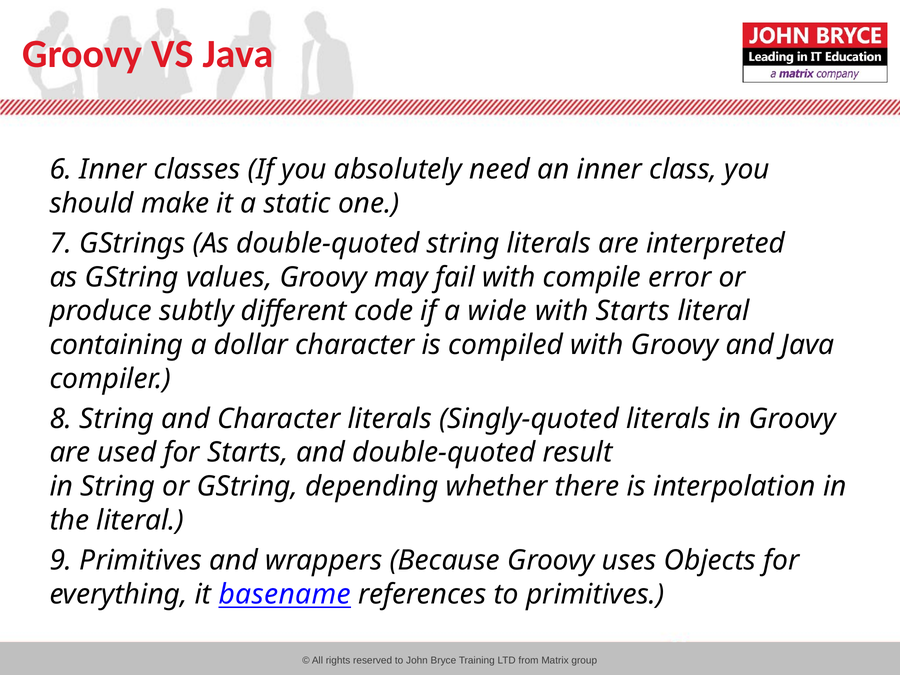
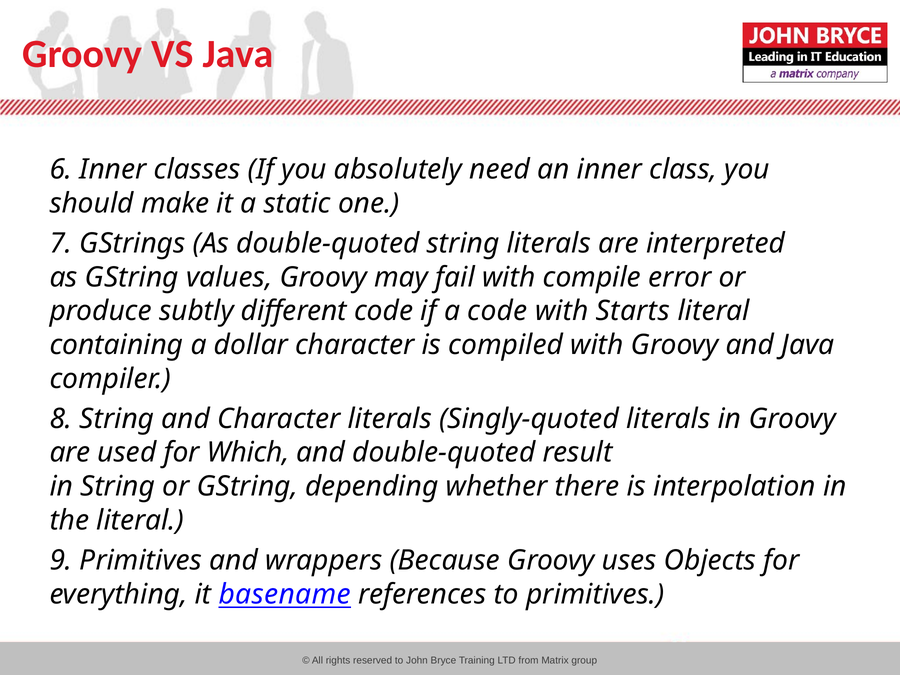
a wide: wide -> code
for Starts: Starts -> Which
